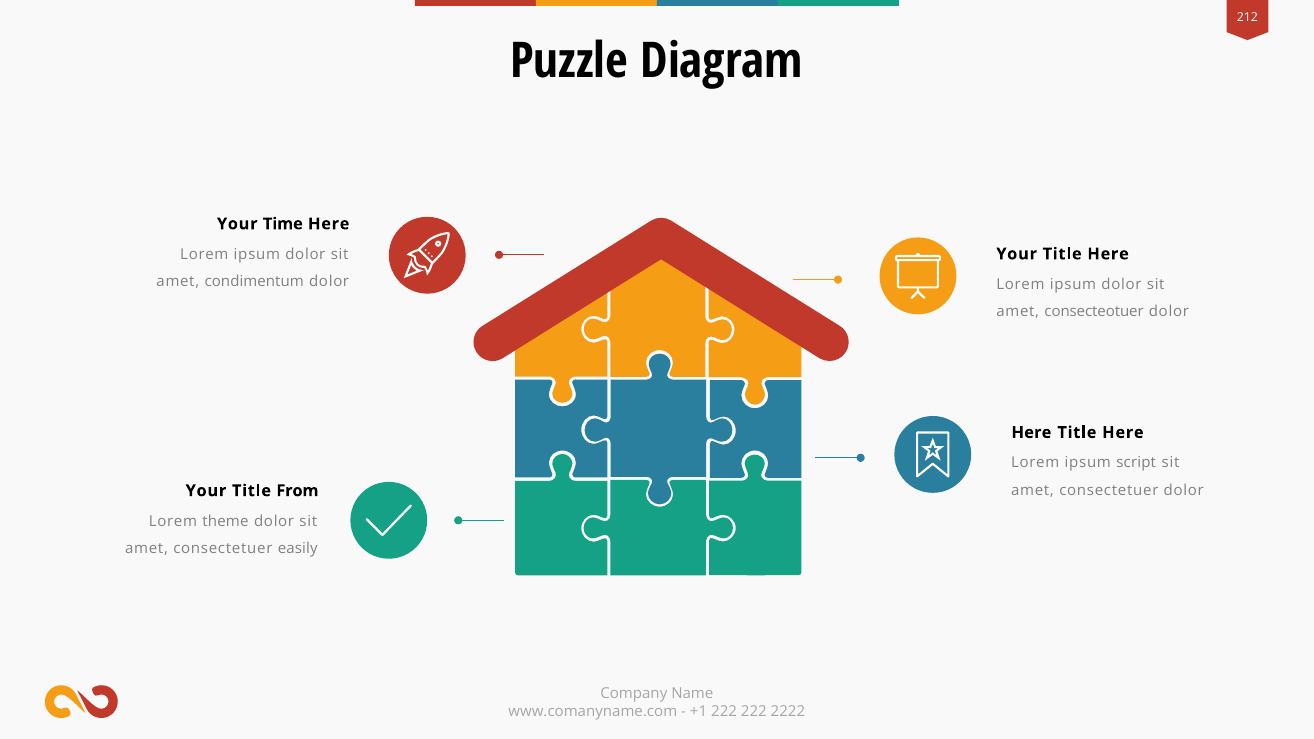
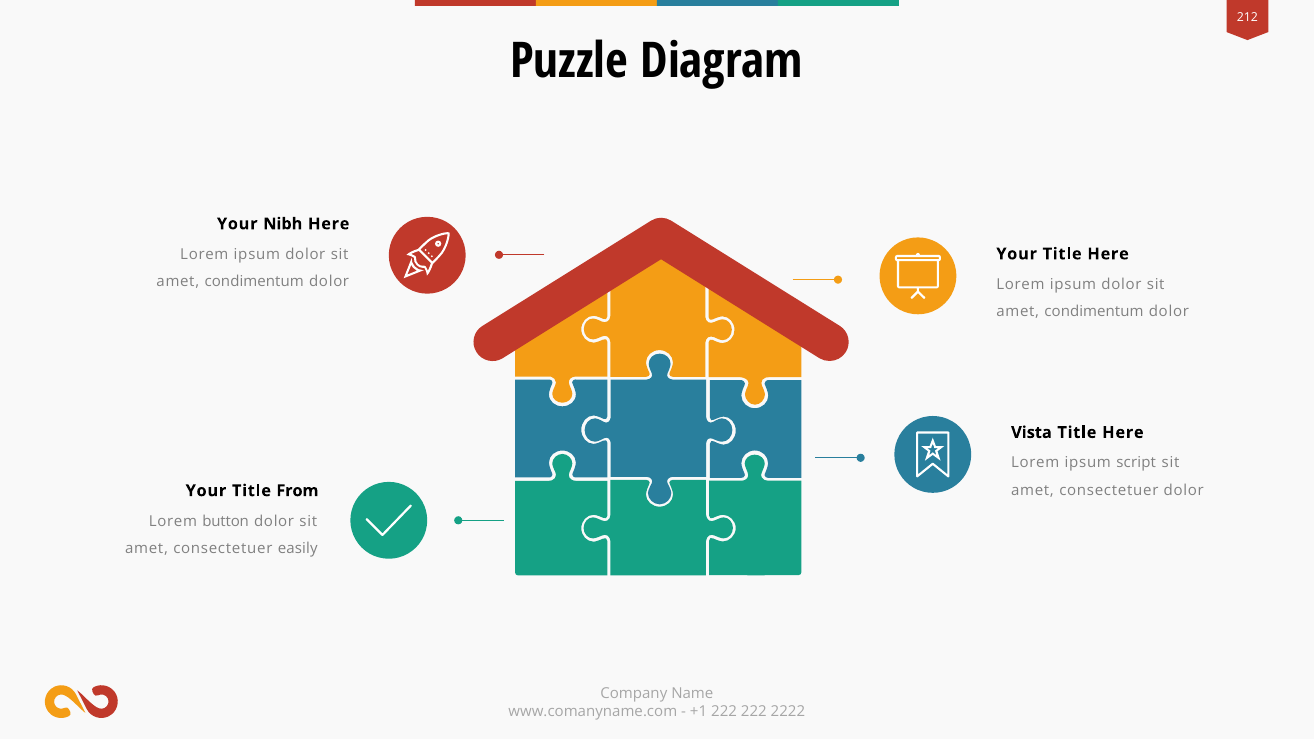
Time: Time -> Nibh
consecteotuer at (1094, 312): consecteotuer -> condimentum
Here at (1031, 433): Here -> Vista
theme: theme -> button
